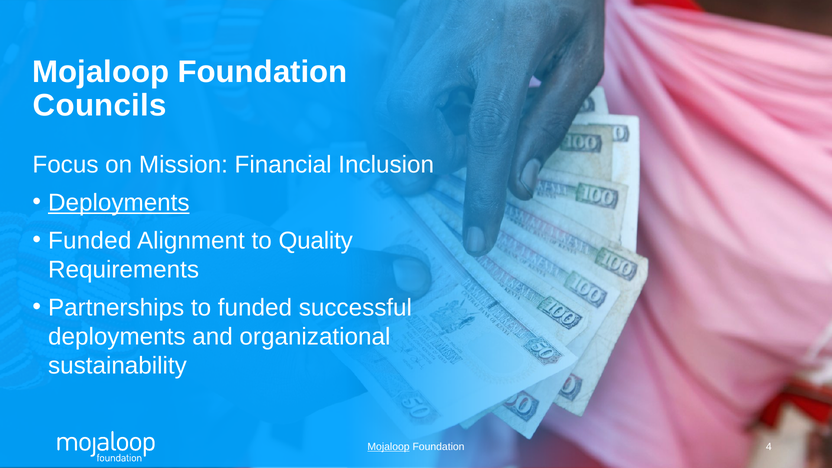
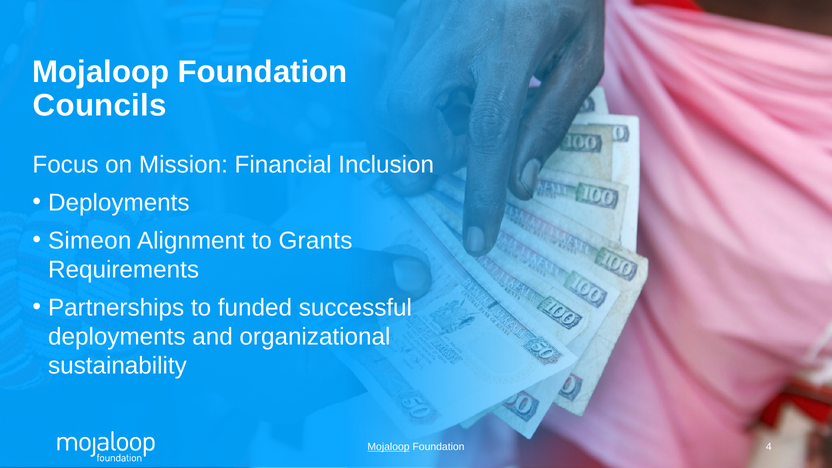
Deployments at (119, 203) underline: present -> none
Funded at (90, 241): Funded -> Simeon
Quality: Quality -> Grants
